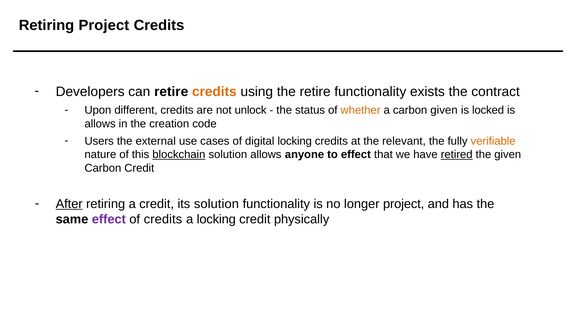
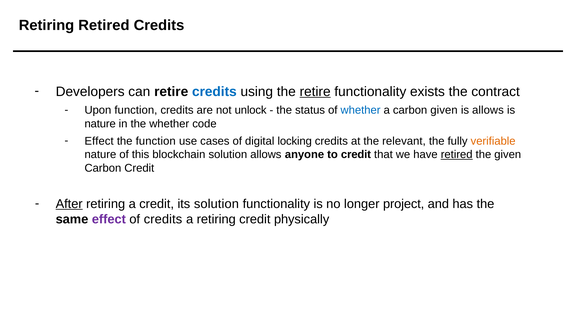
Retiring Project: Project -> Retired
credits at (214, 92) colour: orange -> blue
retire at (315, 92) underline: none -> present
Upon different: different -> function
whether at (361, 110) colour: orange -> blue
is locked: locked -> allows
allows at (100, 124): allows -> nature
the creation: creation -> whether
Users at (99, 141): Users -> Effect
the external: external -> function
blockchain underline: present -> none
to effect: effect -> credit
a locking: locking -> retiring
